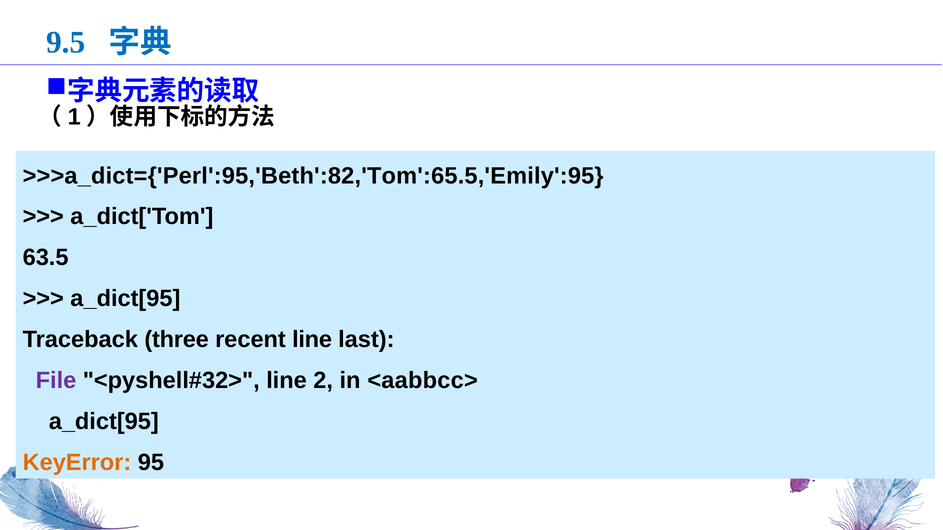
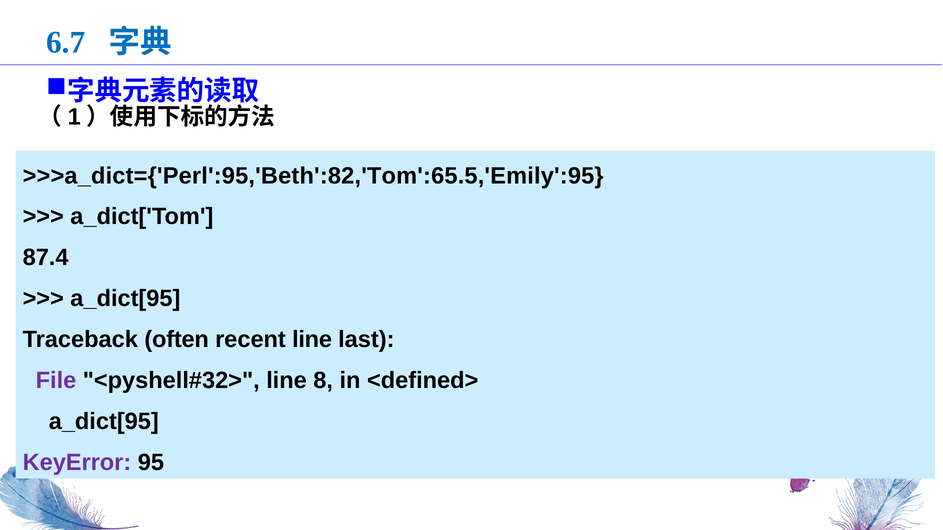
9.5: 9.5 -> 6.7
63.5: 63.5 -> 87.4
three: three -> often
2: 2 -> 8
<aabbcc>: <aabbcc> -> <defined>
KeyError colour: orange -> purple
